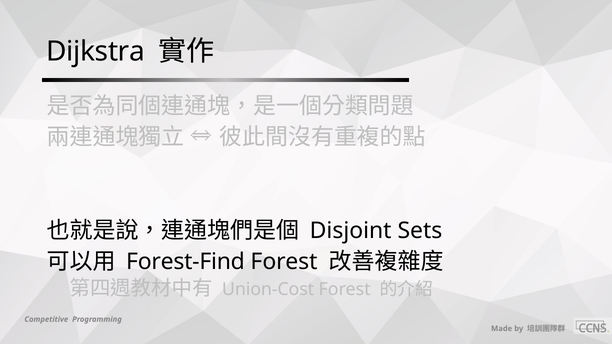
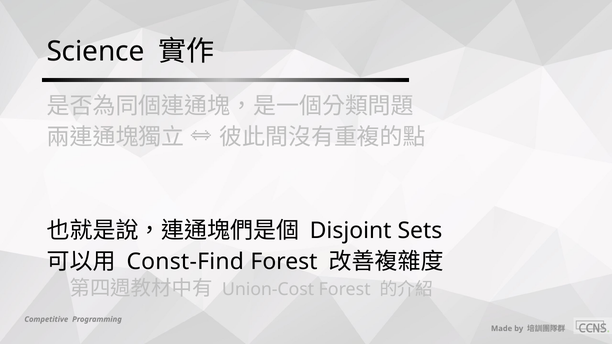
Dijkstra: Dijkstra -> Science
Forest-Find: Forest-Find -> Const-Find
